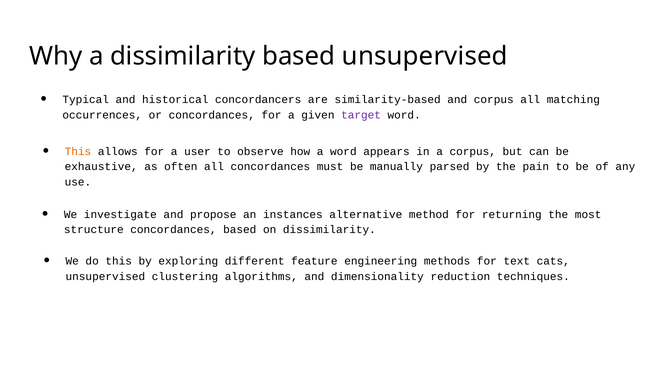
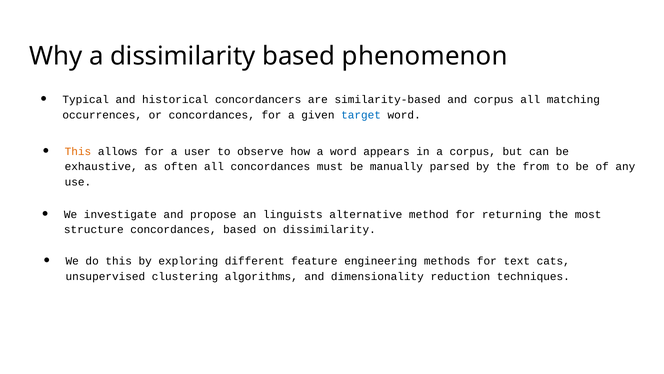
based unsupervised: unsupervised -> phenomenon
target colour: purple -> blue
pain: pain -> from
instances: instances -> linguists
